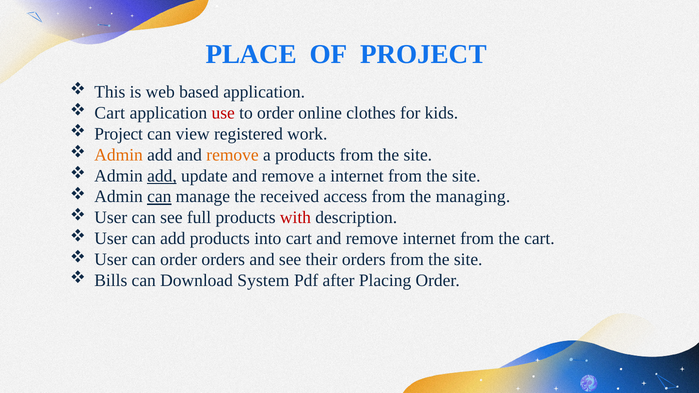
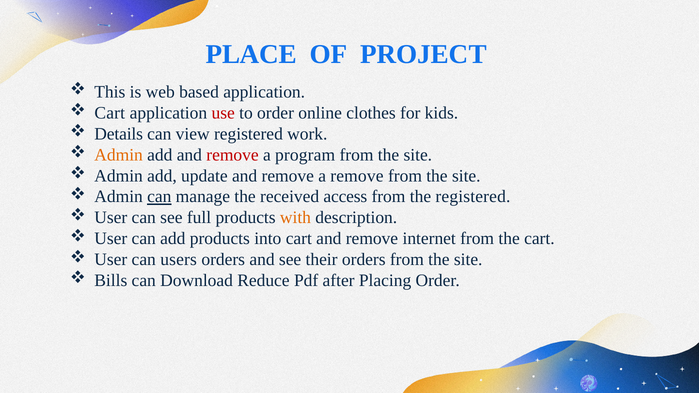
Project at (119, 134): Project -> Details
remove at (232, 155) colour: orange -> red
a products: products -> program
add at (162, 176) underline: present -> none
a internet: internet -> remove
the managing: managing -> registered
with colour: red -> orange
can order: order -> users
System: System -> Reduce
